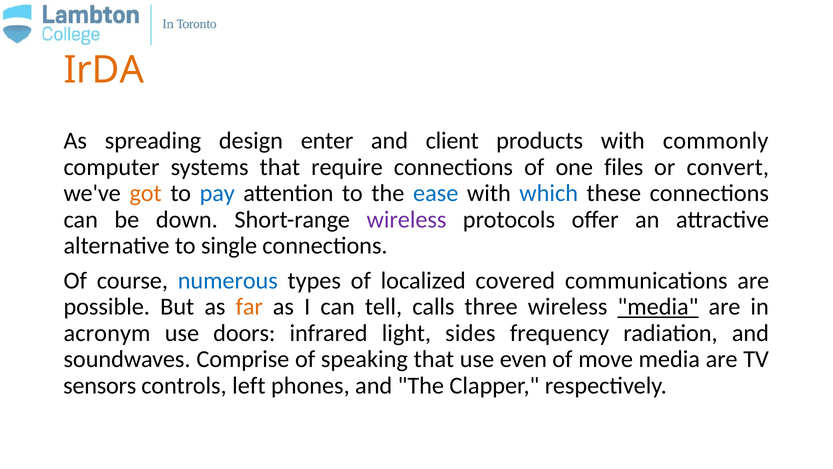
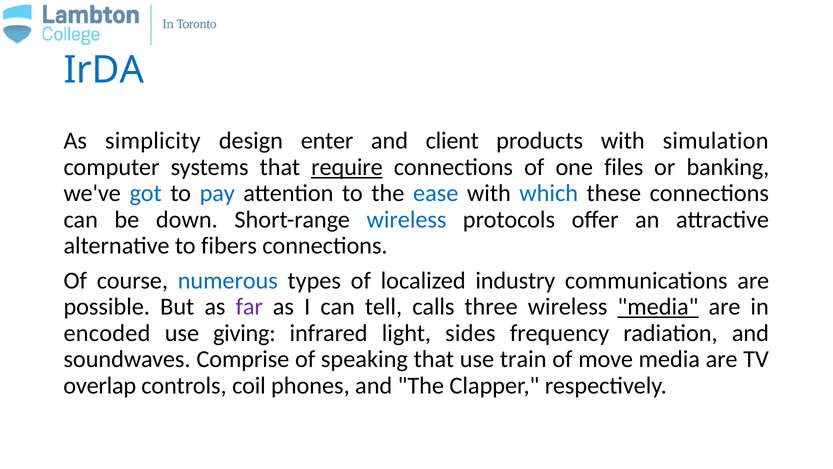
IrDA colour: orange -> blue
spreading: spreading -> simplicity
commonly: commonly -> simulation
require underline: none -> present
convert: convert -> banking
got colour: orange -> blue
wireless at (407, 219) colour: purple -> blue
single: single -> fibers
covered: covered -> industry
far colour: orange -> purple
acronym: acronym -> encoded
doors: doors -> giving
even: even -> train
sensors: sensors -> overlap
left: left -> coil
